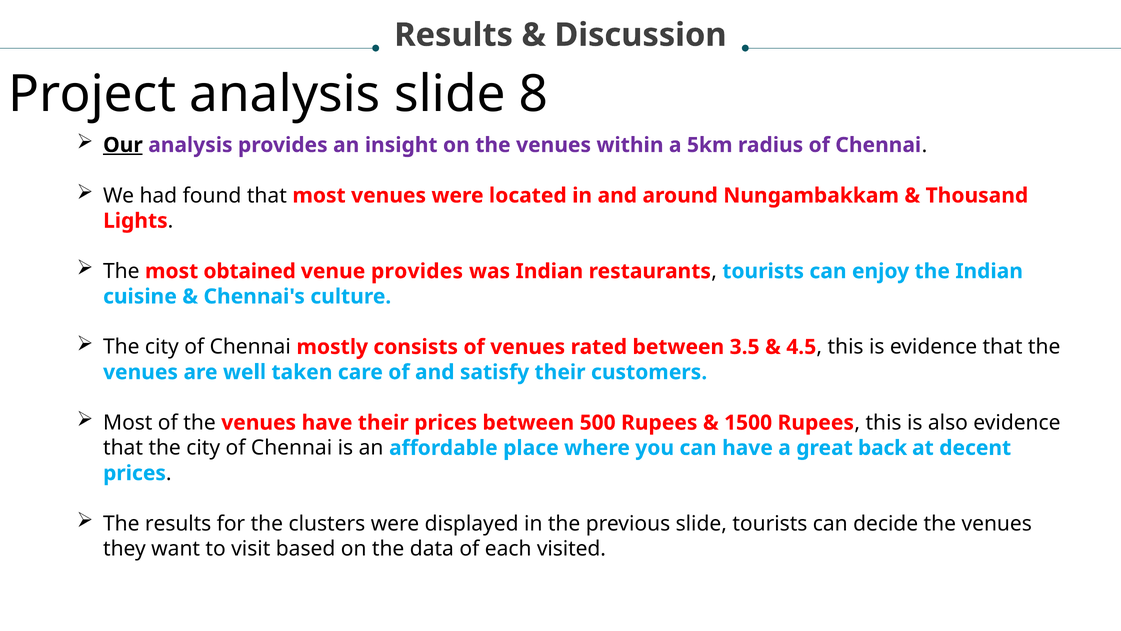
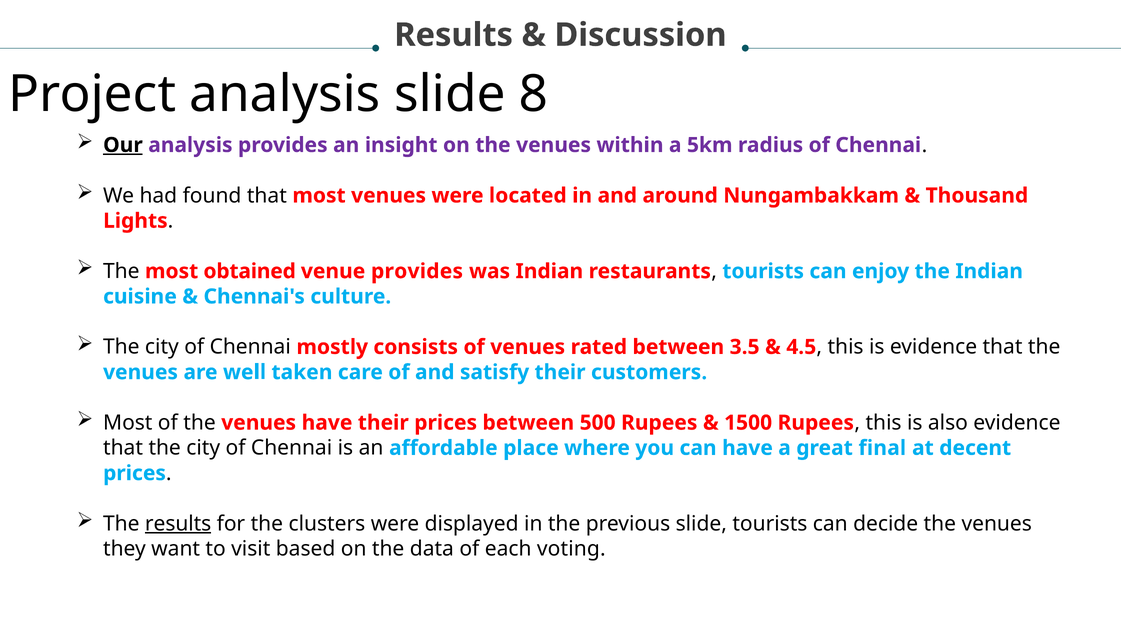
back: back -> final
results at (178, 523) underline: none -> present
visited: visited -> voting
